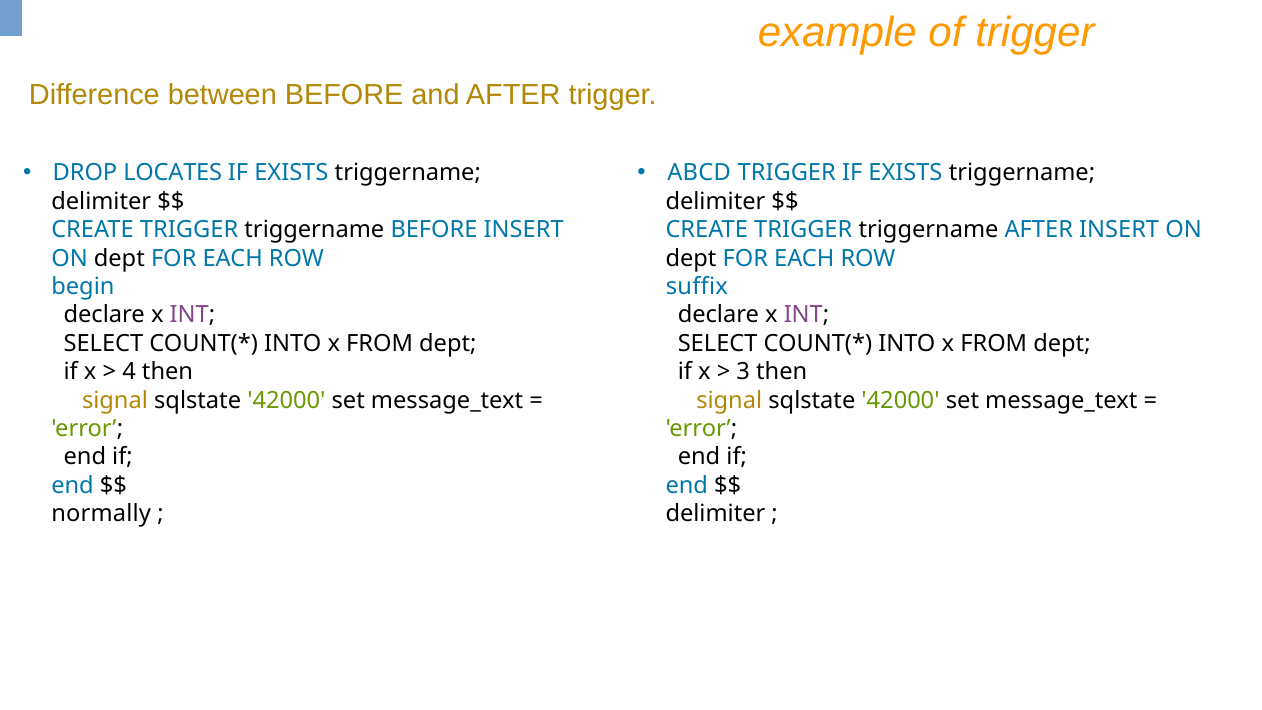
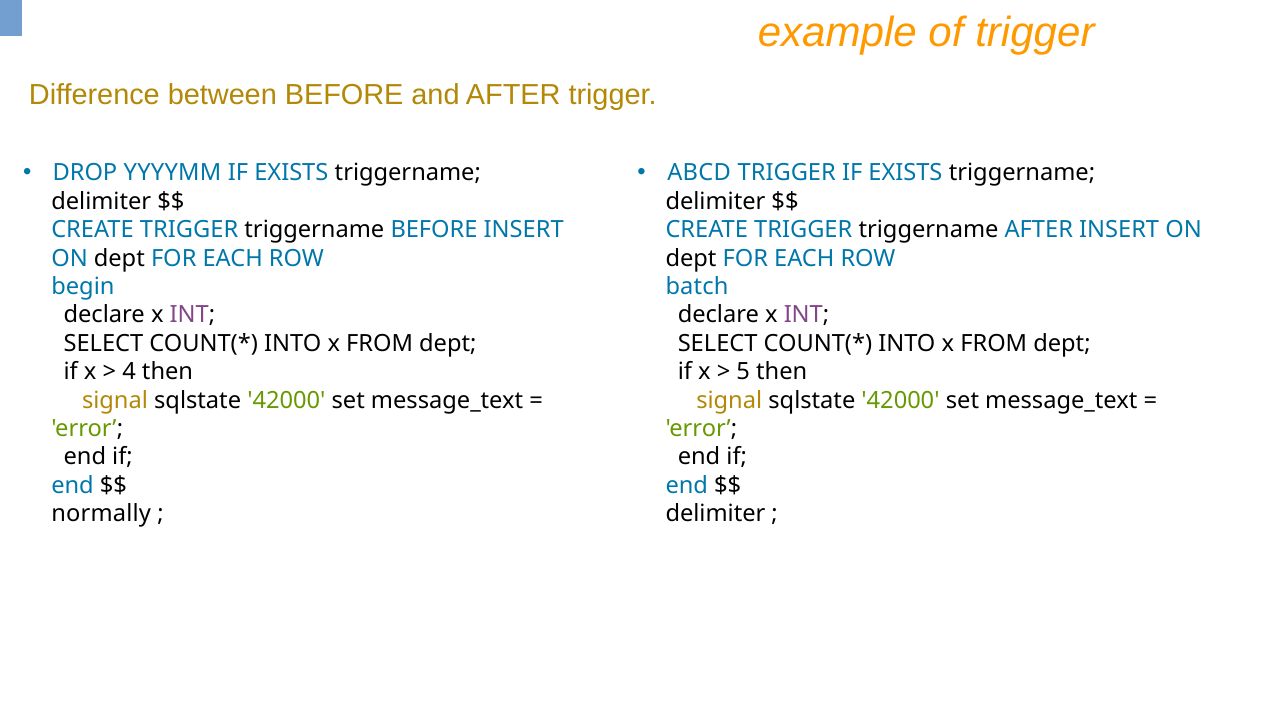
LOCATES: LOCATES -> YYYYMM
suffix: suffix -> batch
3: 3 -> 5
